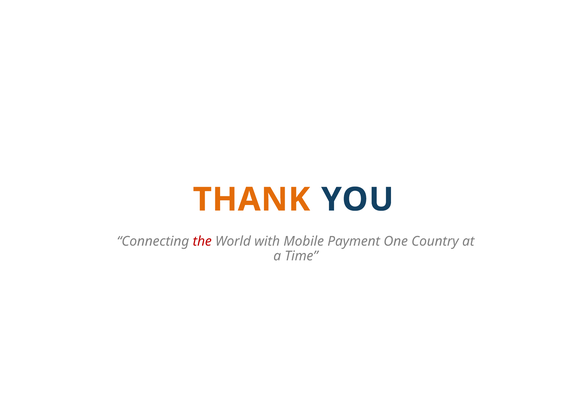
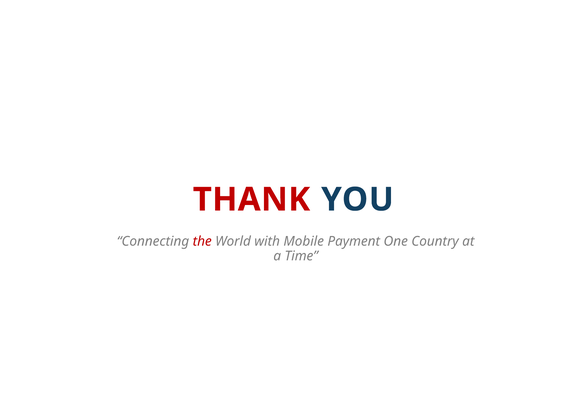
THANK colour: orange -> red
